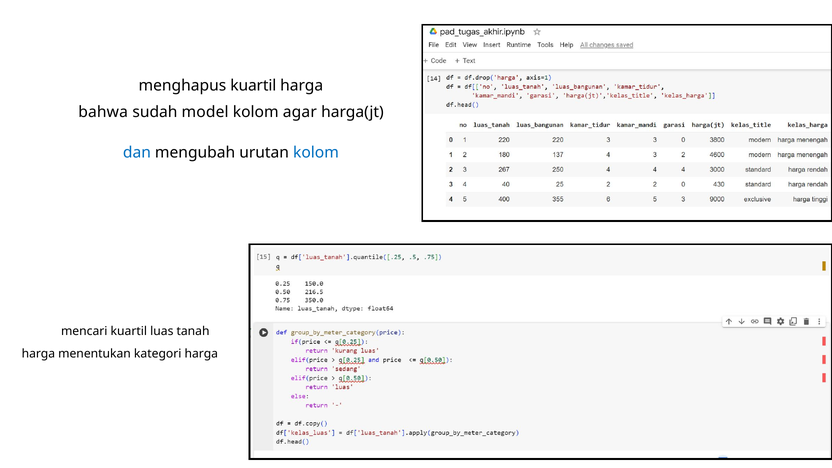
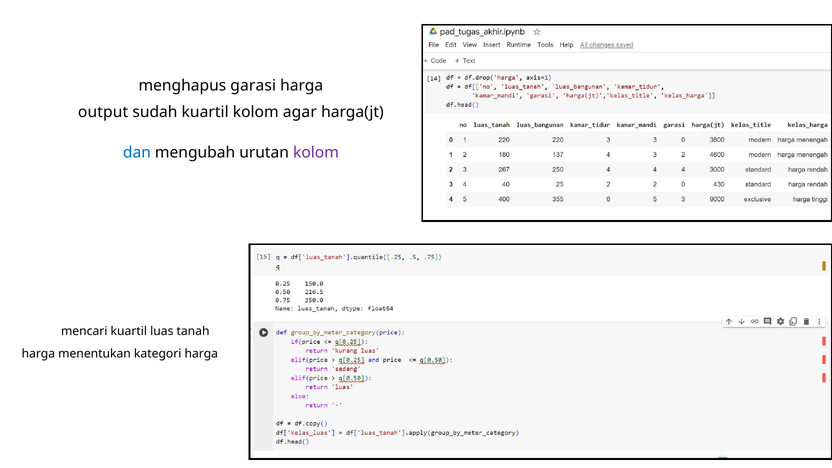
menghapus kuartil: kuartil -> garasi
bahwa: bahwa -> output
sudah model: model -> kuartil
kolom at (316, 153) colour: blue -> purple
